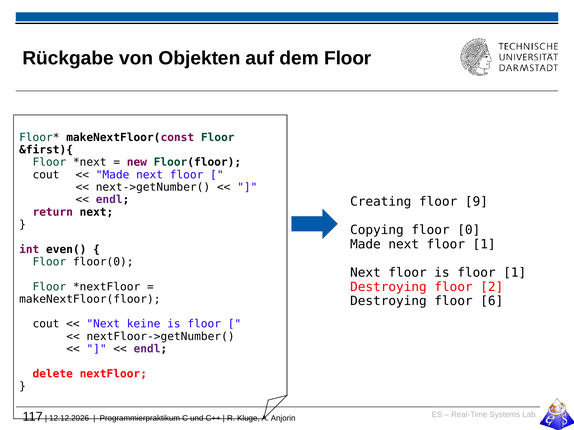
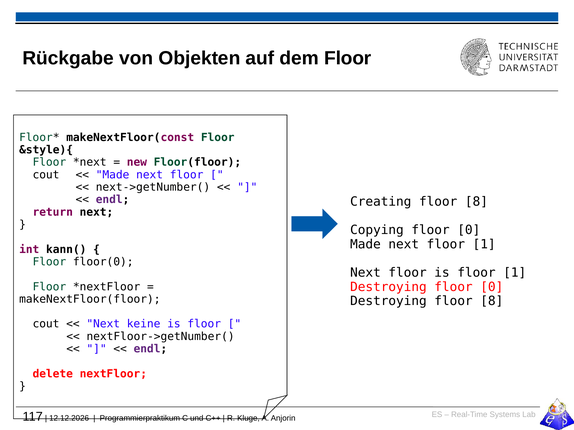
&first){: &first){ -> &style){
Creating floor 9: 9 -> 8
even(: even( -> kann(
Destroying floor 2: 2 -> 0
Destroying floor 6: 6 -> 8
